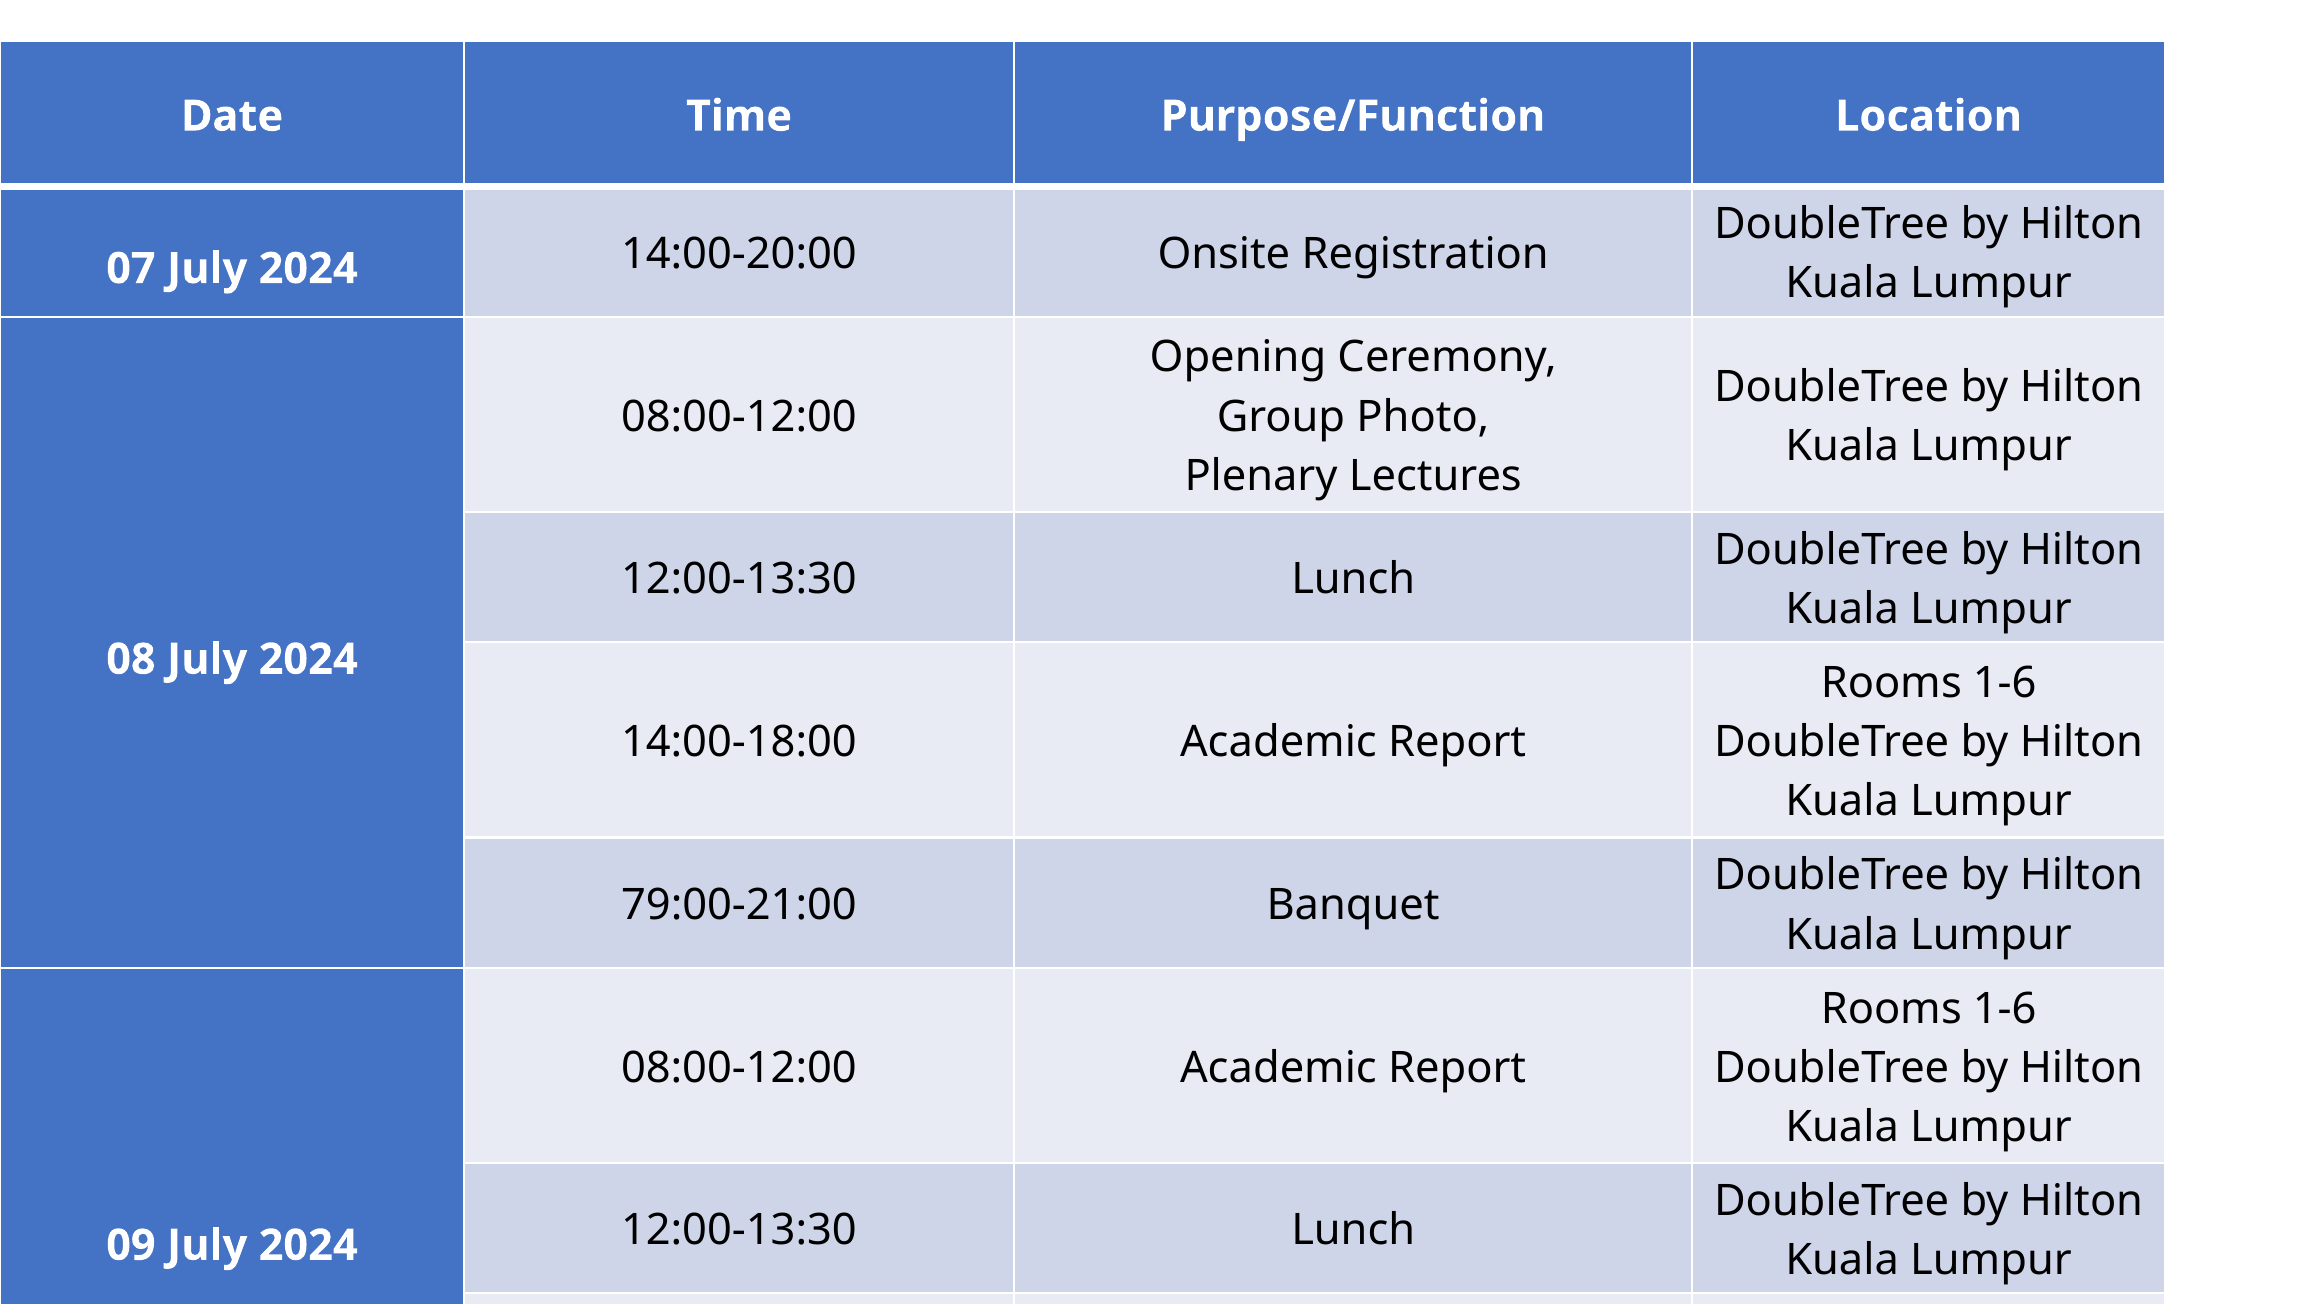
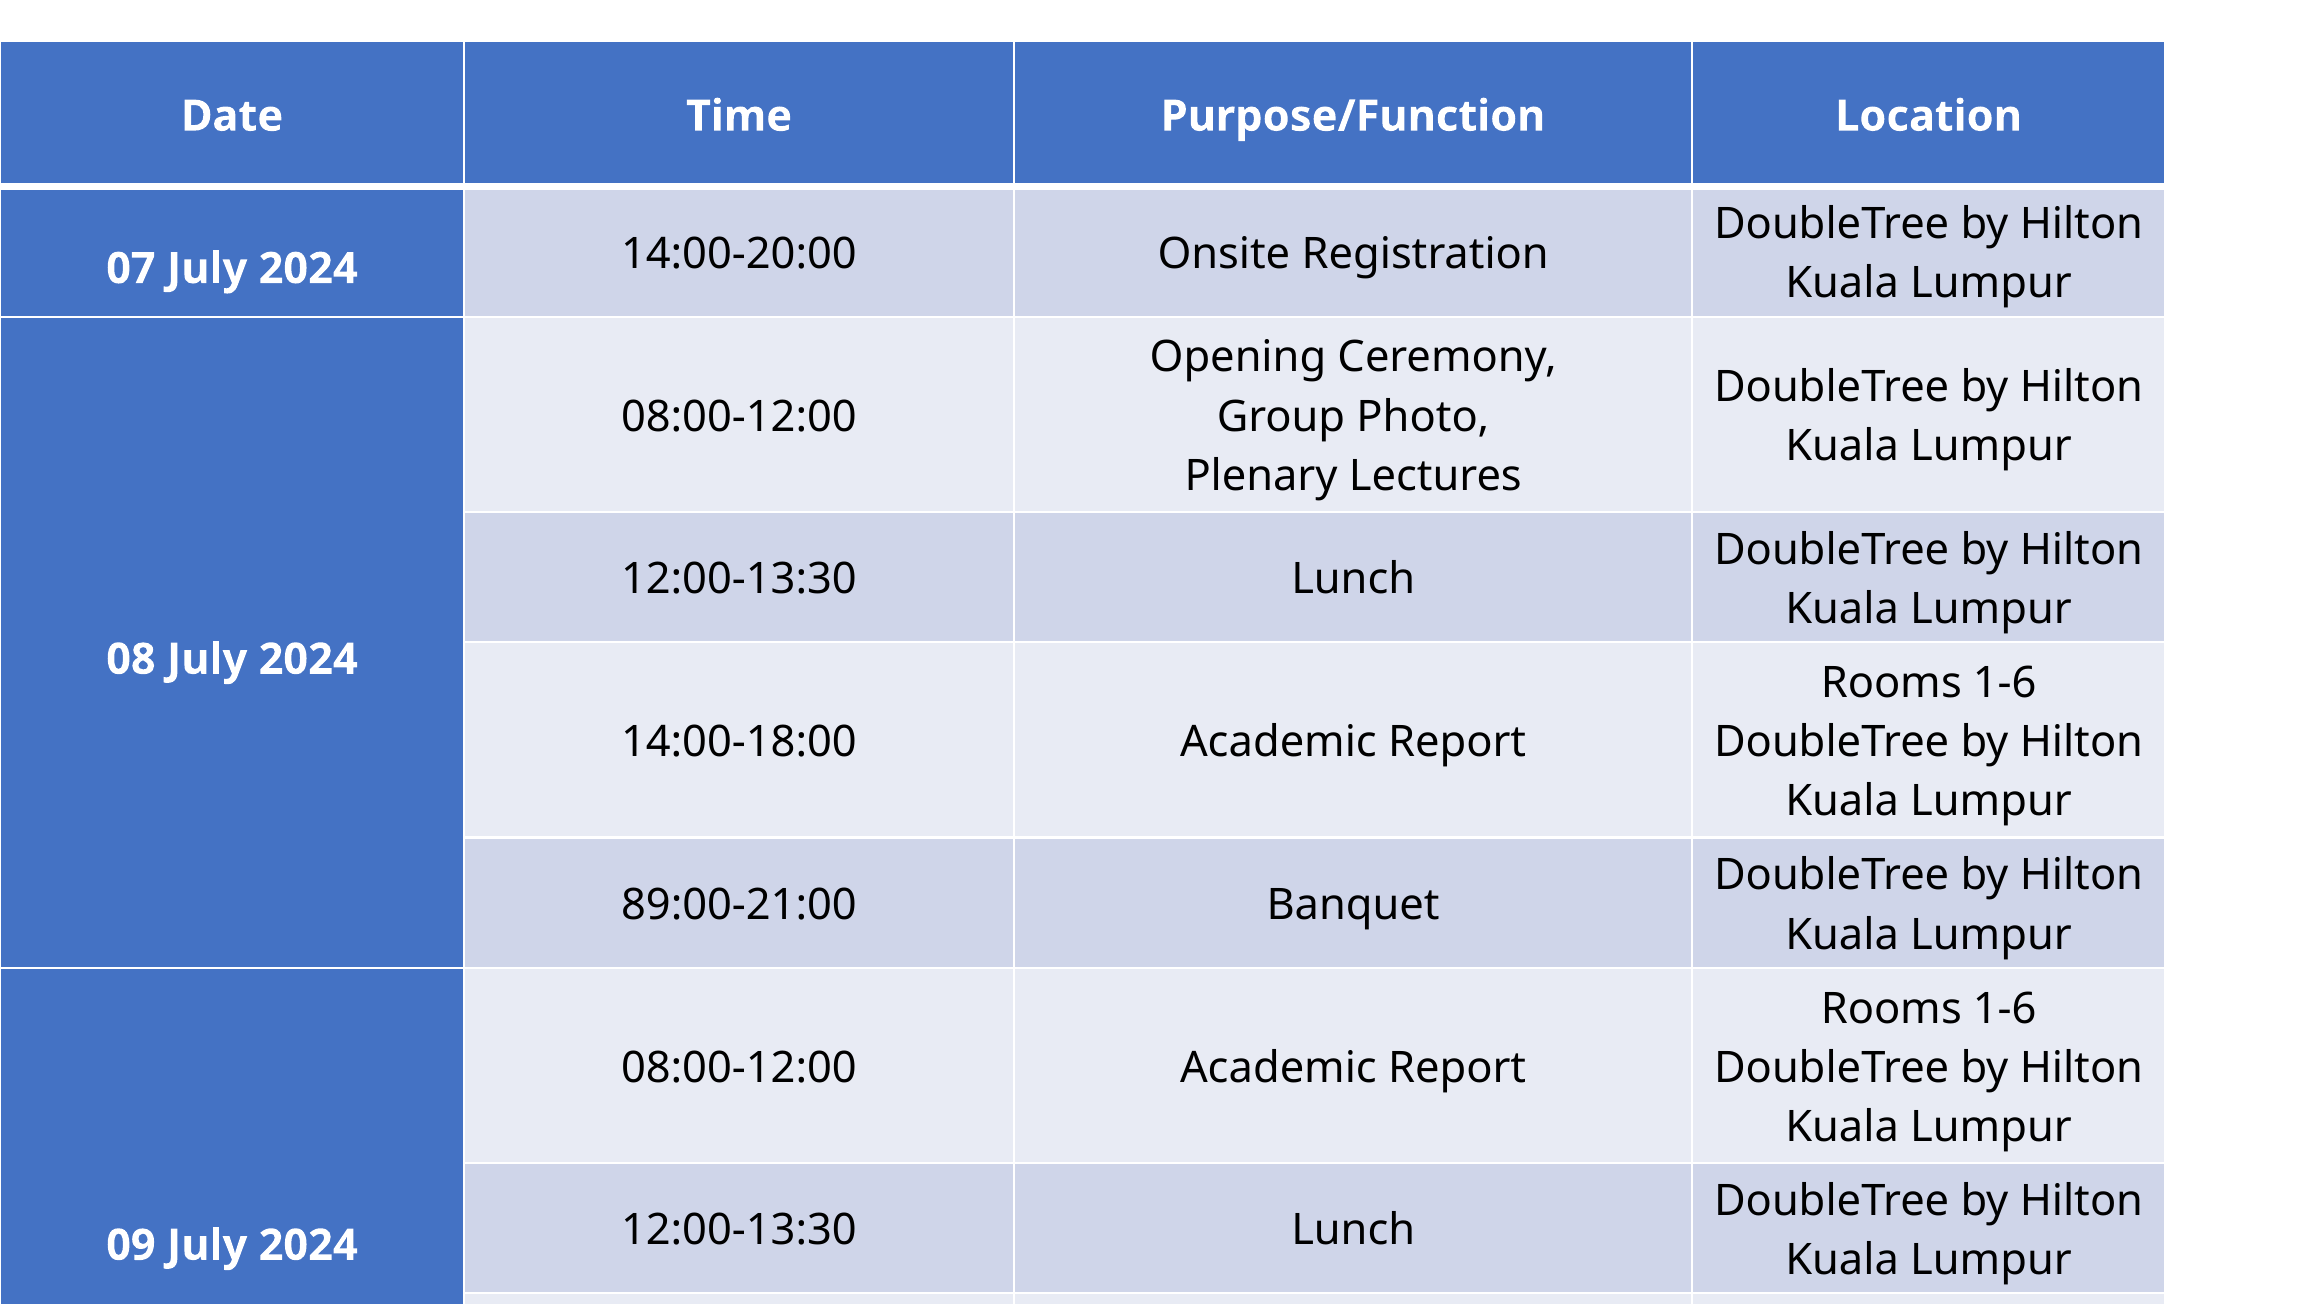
79:00-21:00: 79:00-21:00 -> 89:00-21:00
